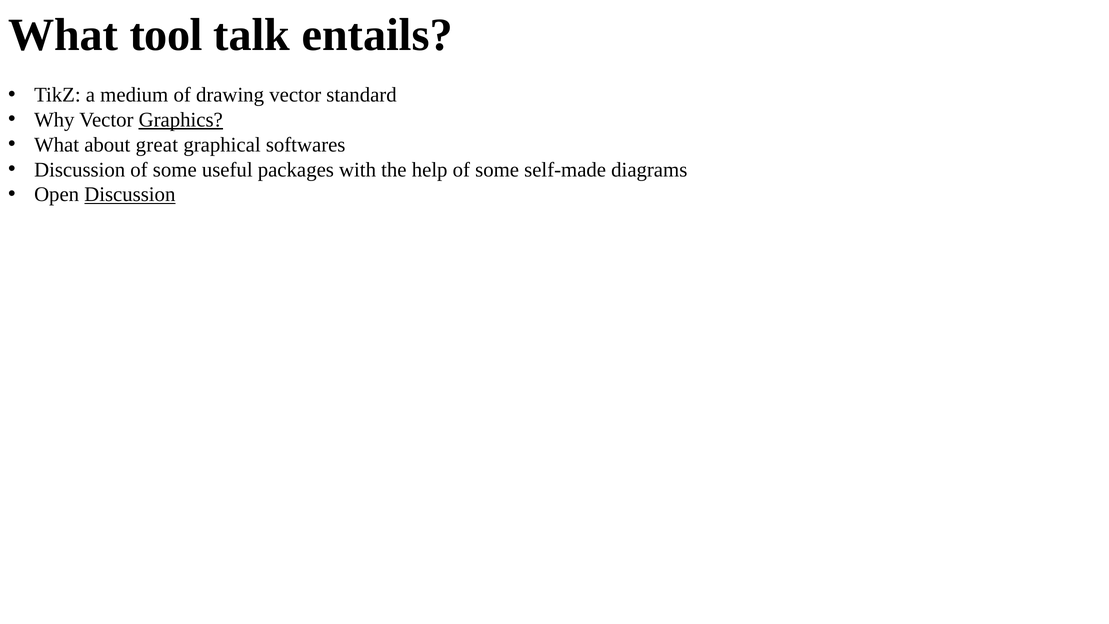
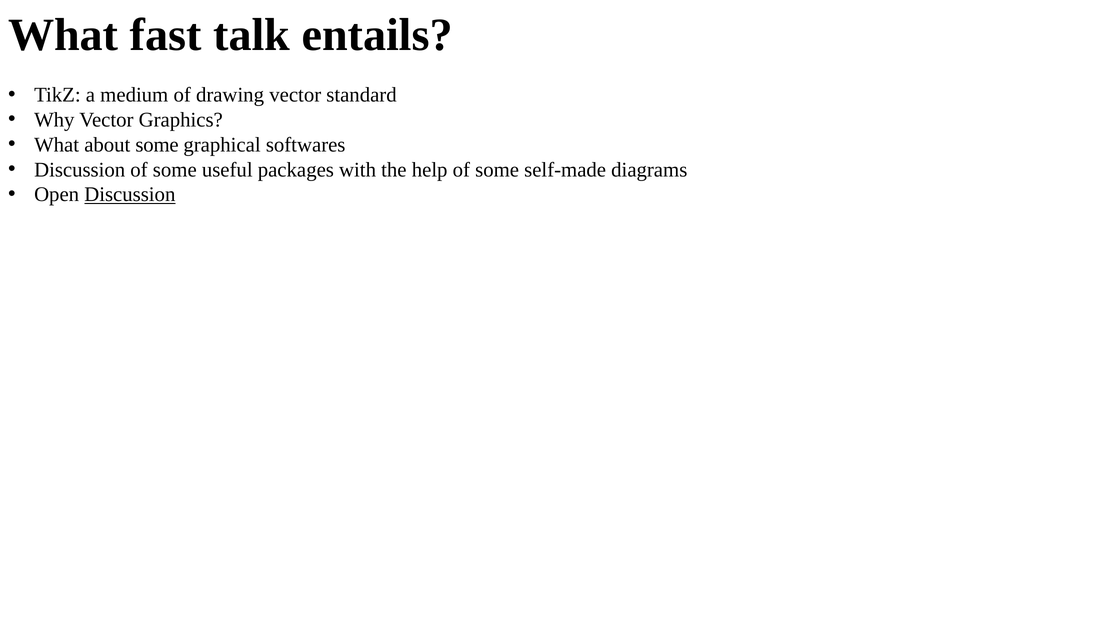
tool: tool -> fast
Graphics underline: present -> none
about great: great -> some
